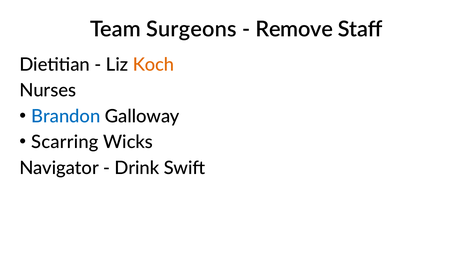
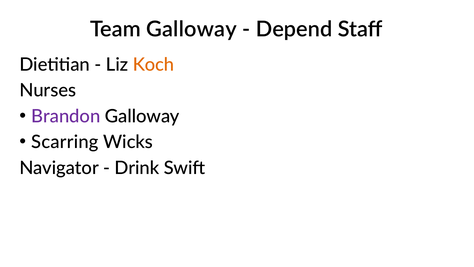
Team Surgeons: Surgeons -> Galloway
Remove: Remove -> Depend
Brandon colour: blue -> purple
